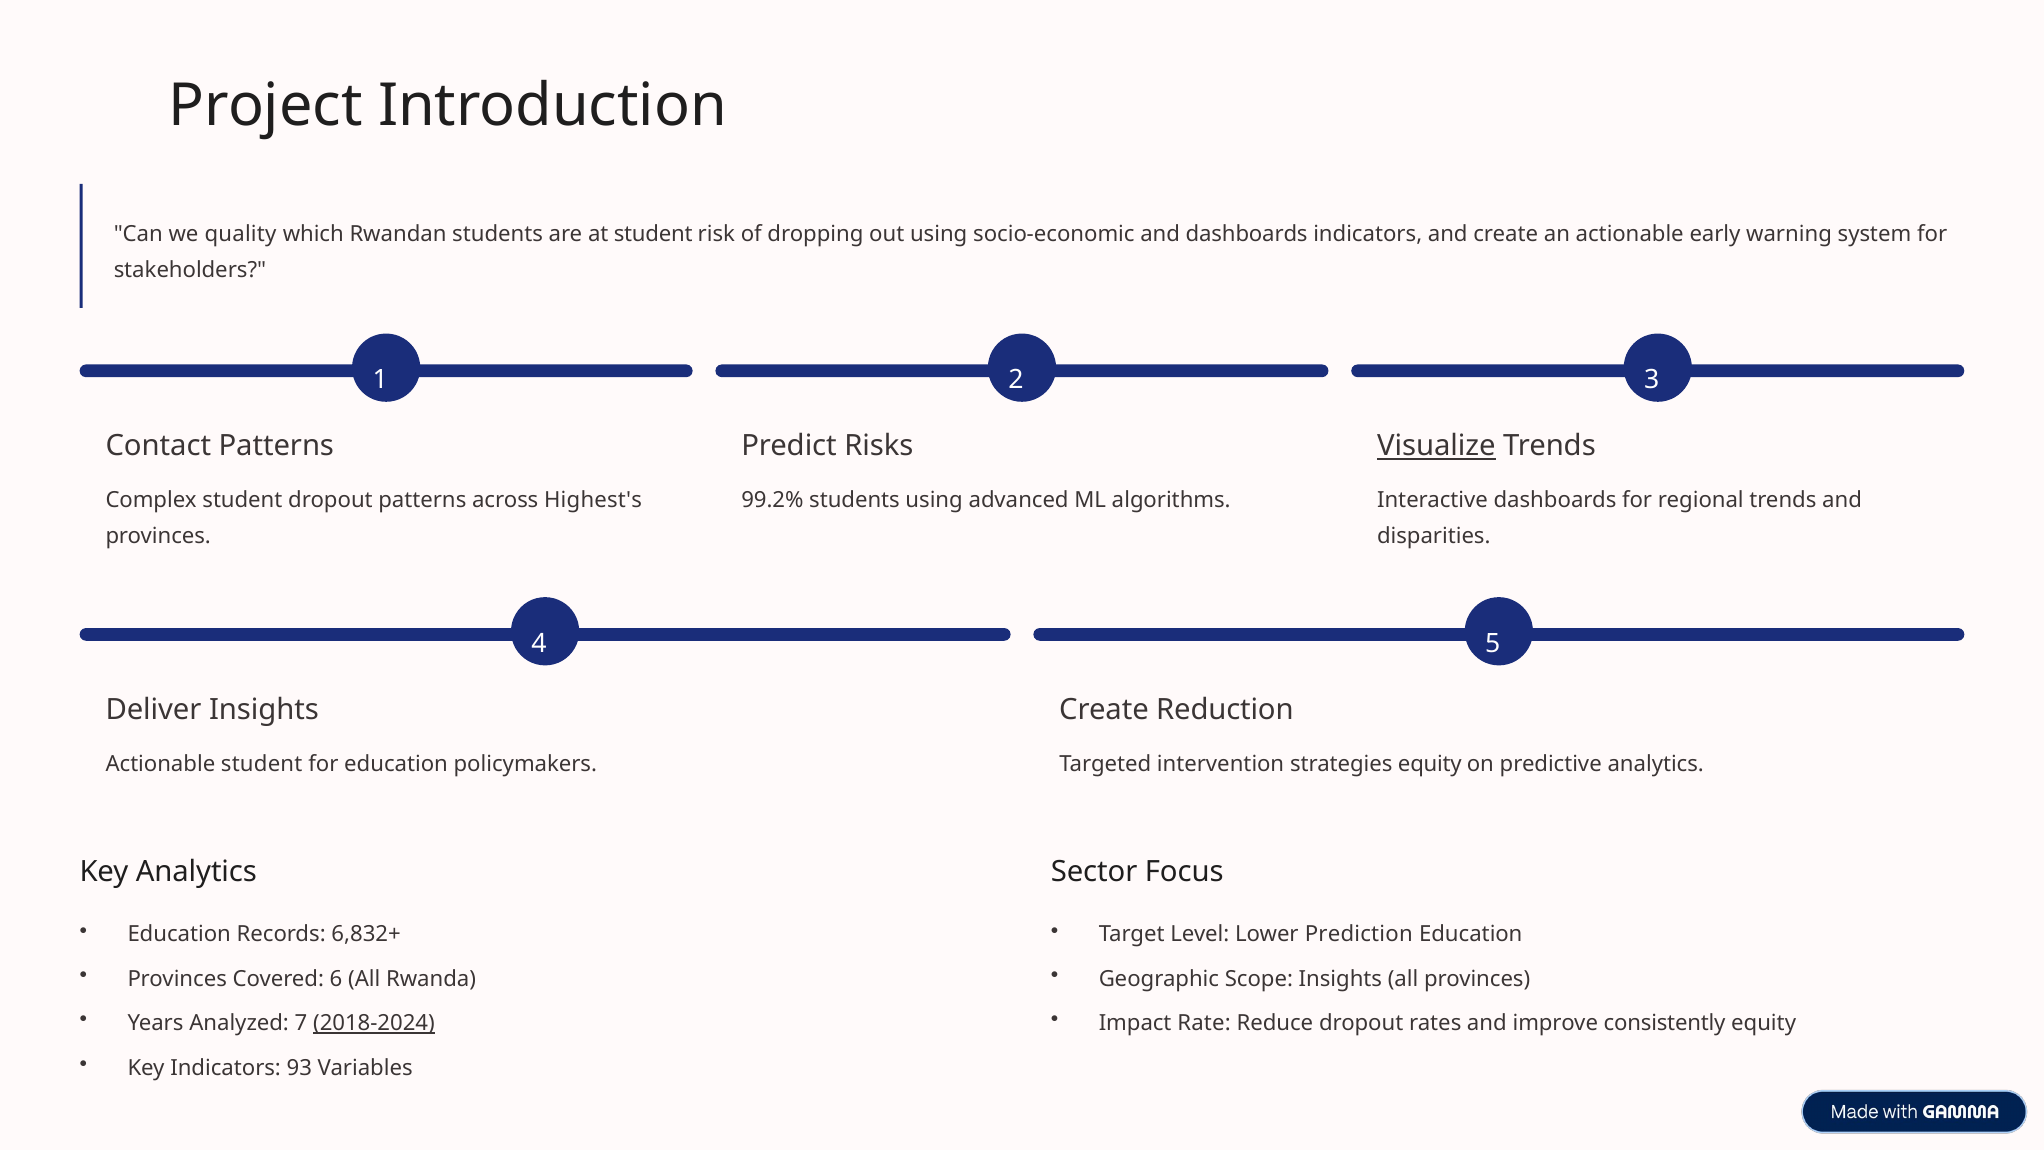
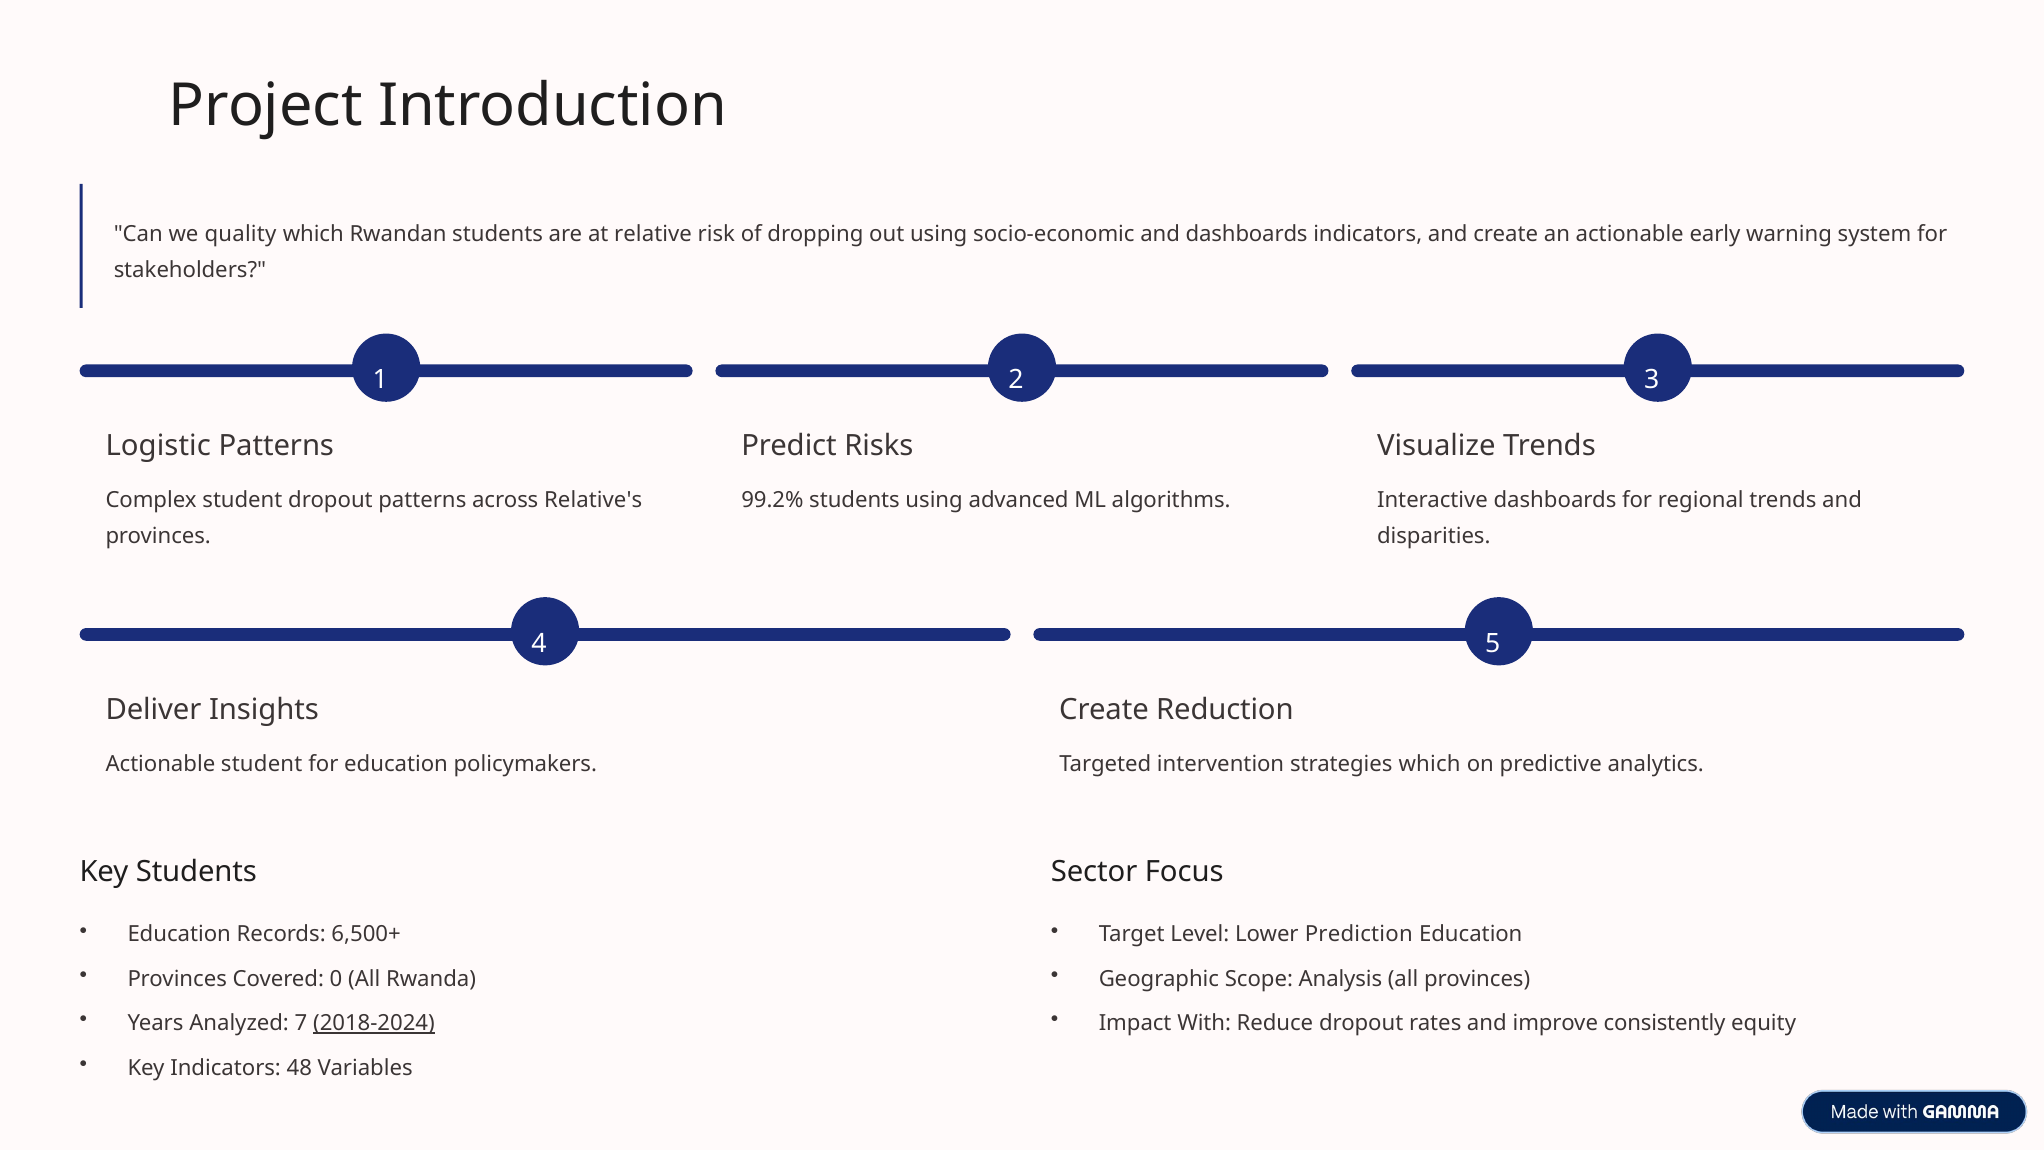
at student: student -> relative
Contact: Contact -> Logistic
Visualize underline: present -> none
Highest's: Highest's -> Relative's
strategies equity: equity -> which
Key Analytics: Analytics -> Students
6,832+: 6,832+ -> 6,500+
6: 6 -> 0
Scope Insights: Insights -> Analysis
Rate: Rate -> With
93: 93 -> 48
